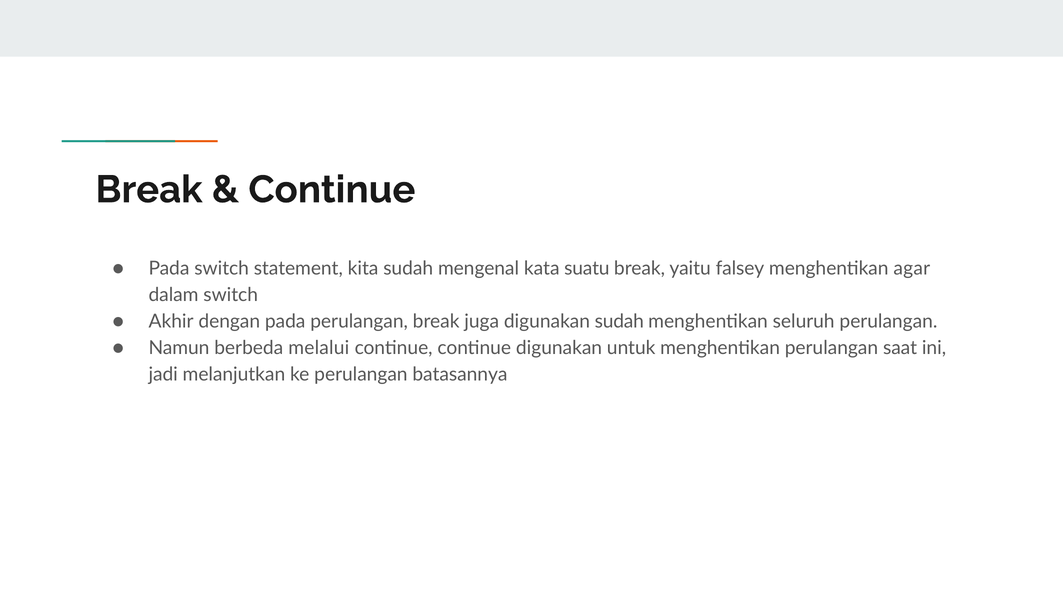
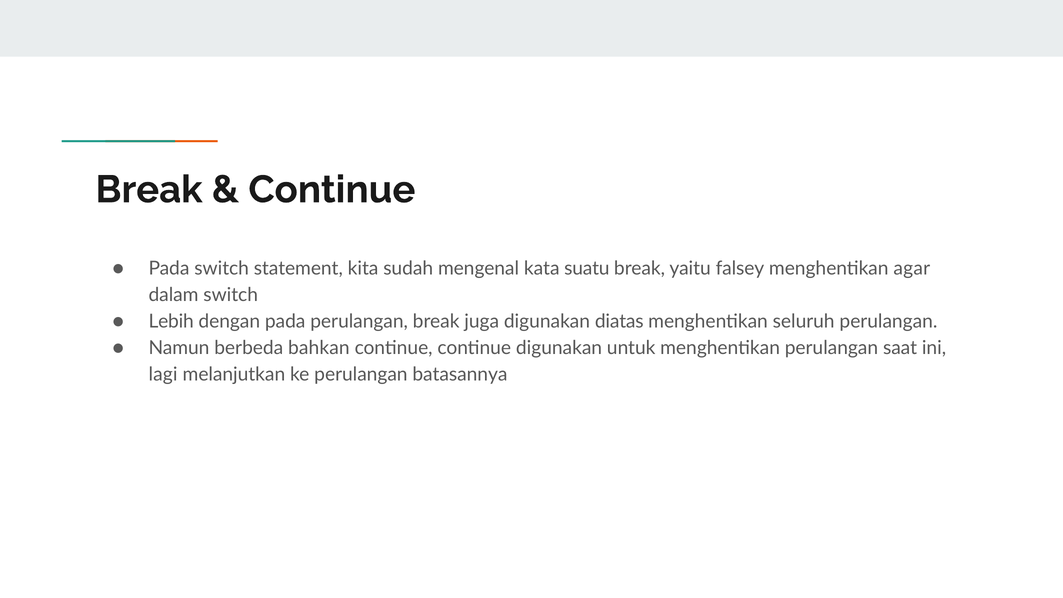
Akhir: Akhir -> Lebih
digunakan sudah: sudah -> diatas
melalui: melalui -> bahkan
jadi: jadi -> lagi
